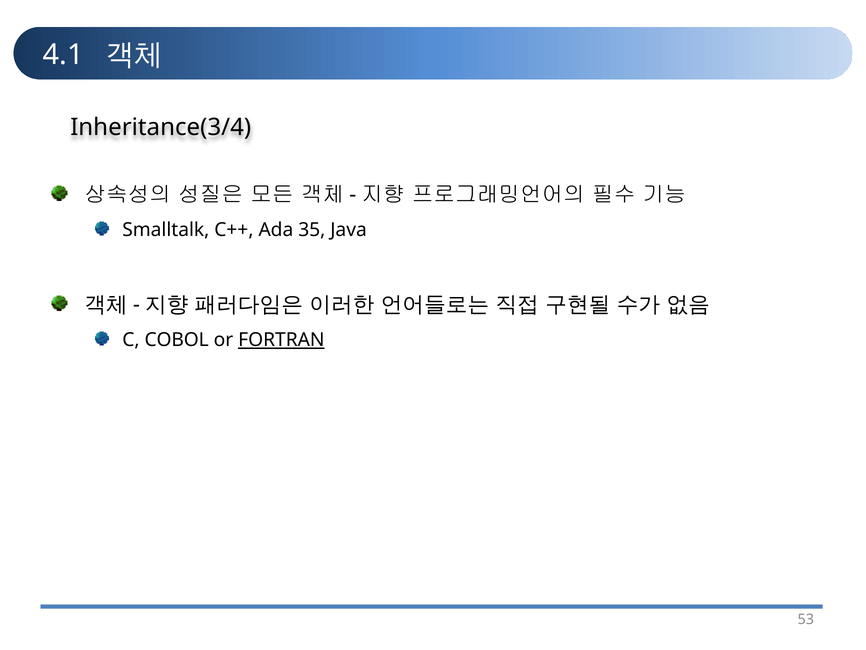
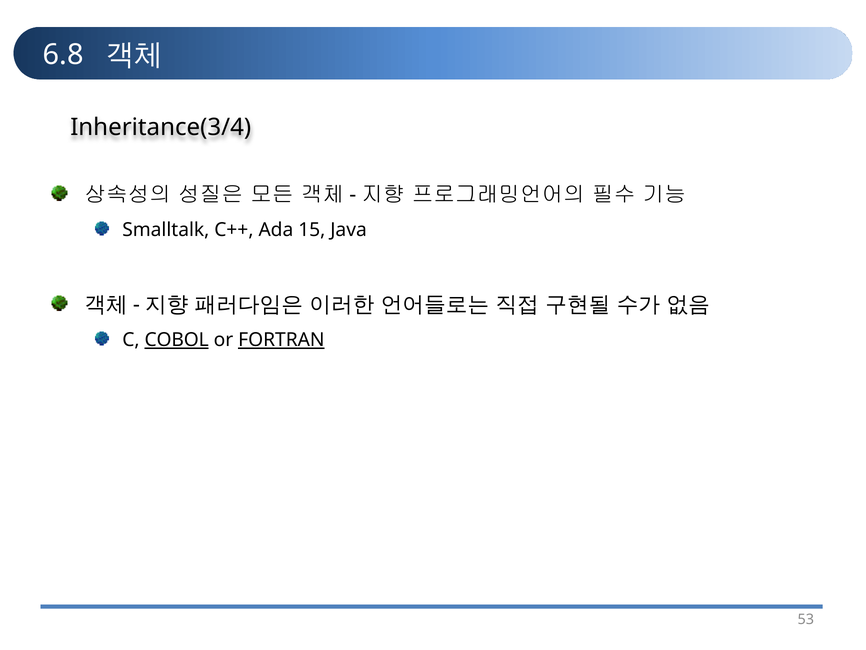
4.1: 4.1 -> 6.8
35: 35 -> 15
COBOL underline: none -> present
